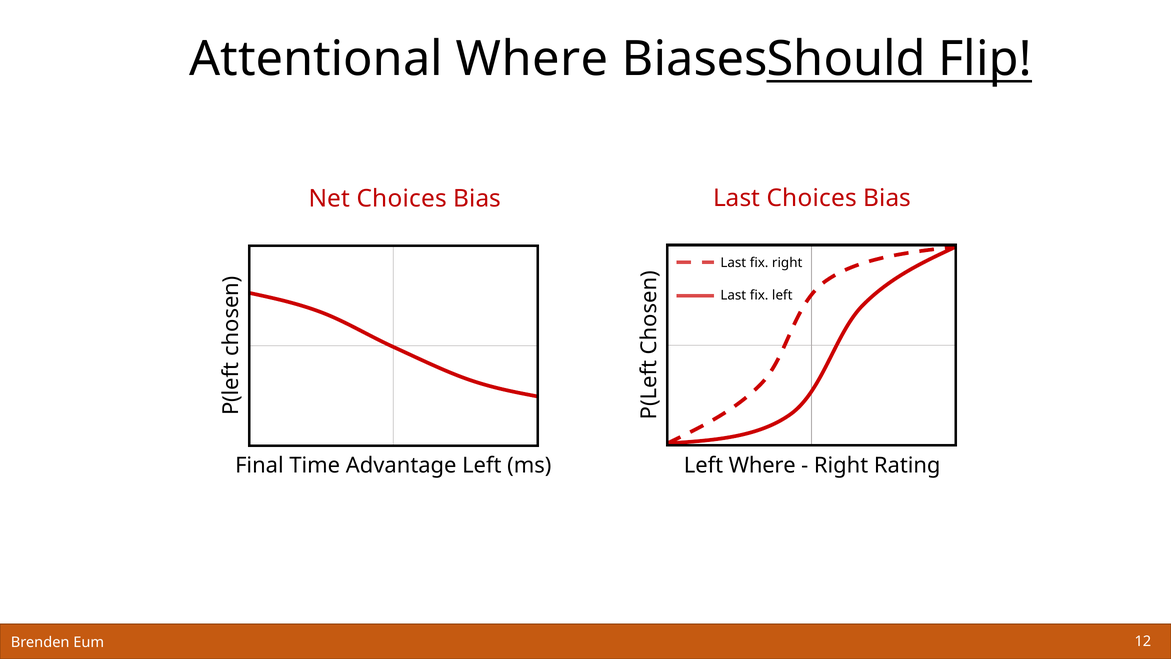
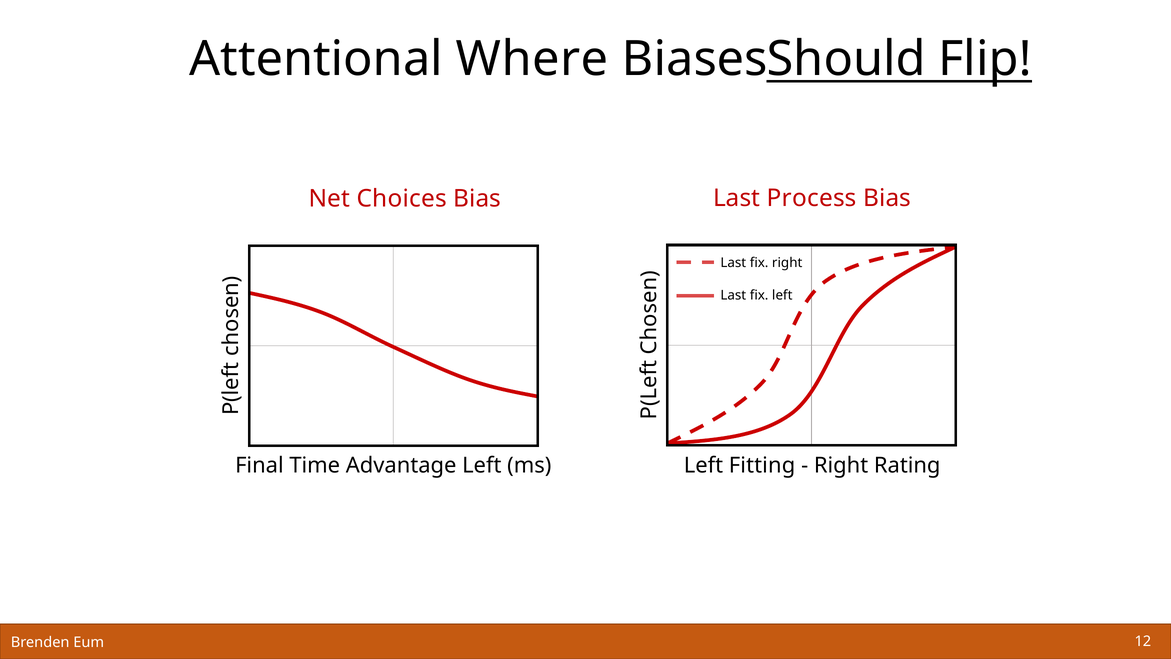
Last Choices: Choices -> Process
Left Where: Where -> Fitting
